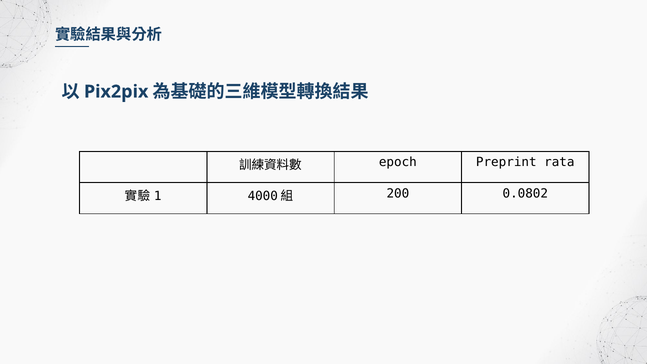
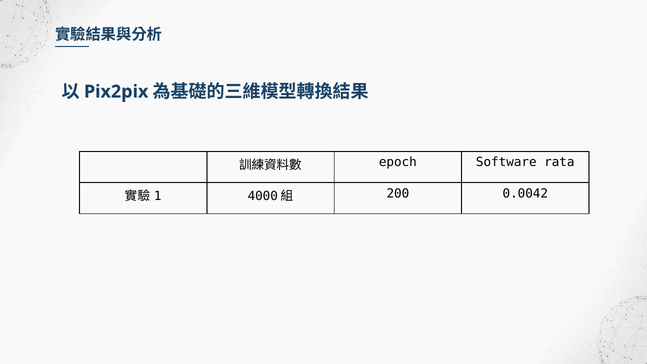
Preprint: Preprint -> Software
0.0802: 0.0802 -> 0.0042
